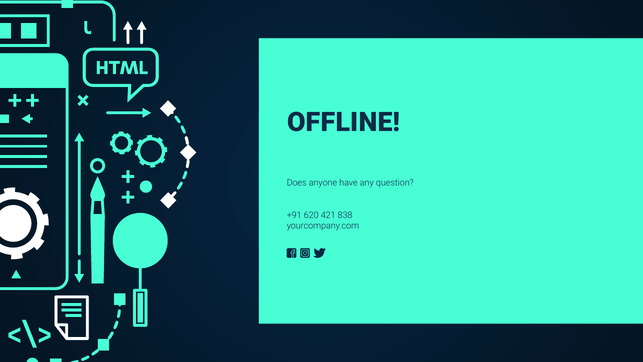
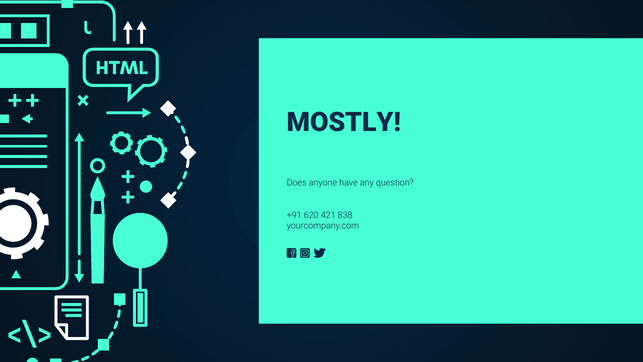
OFFLINE: OFFLINE -> MOSTLY
